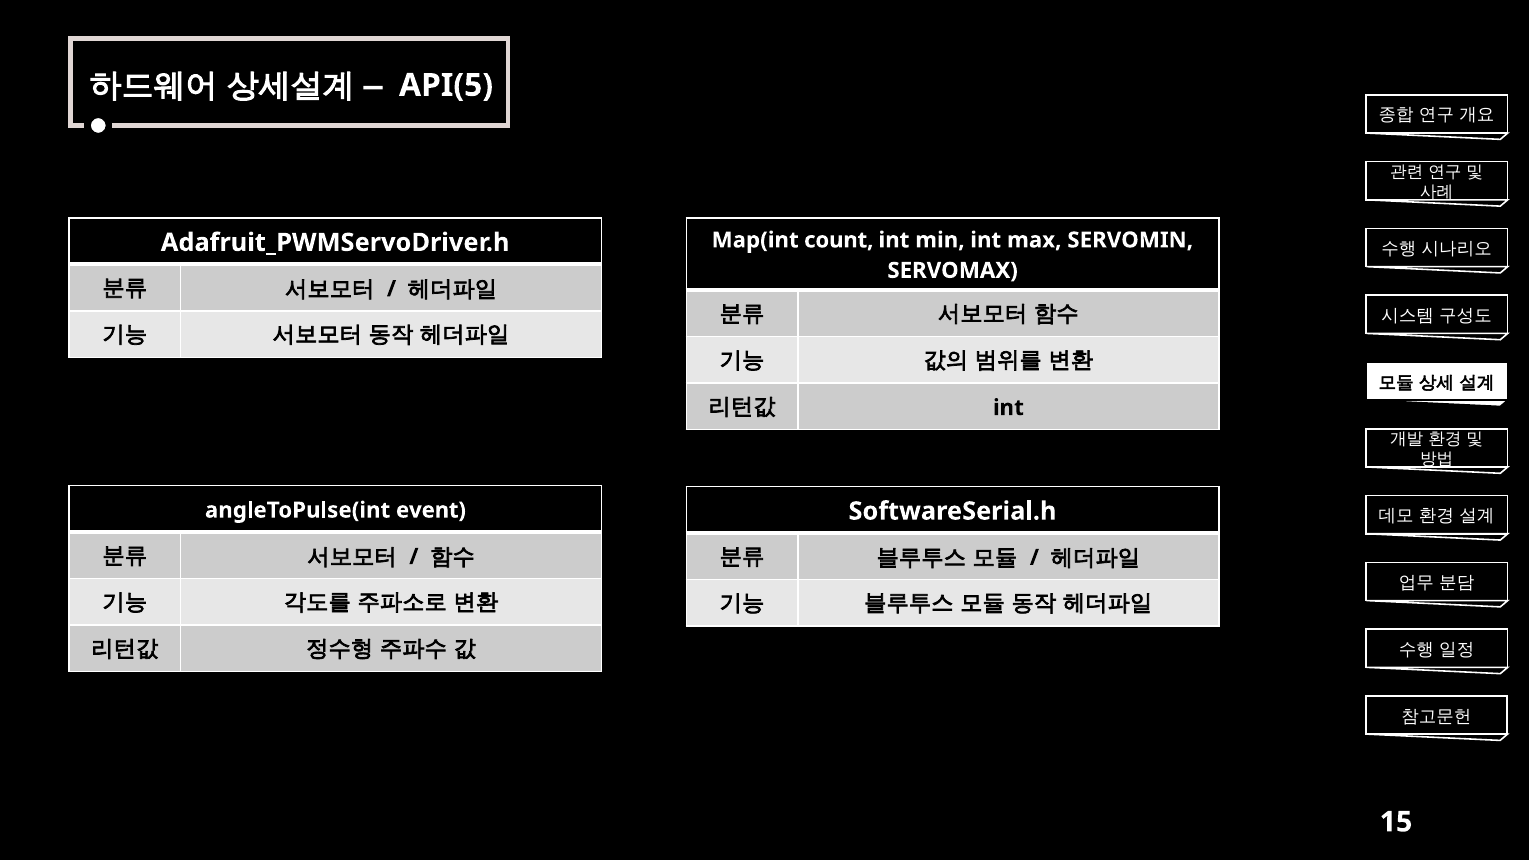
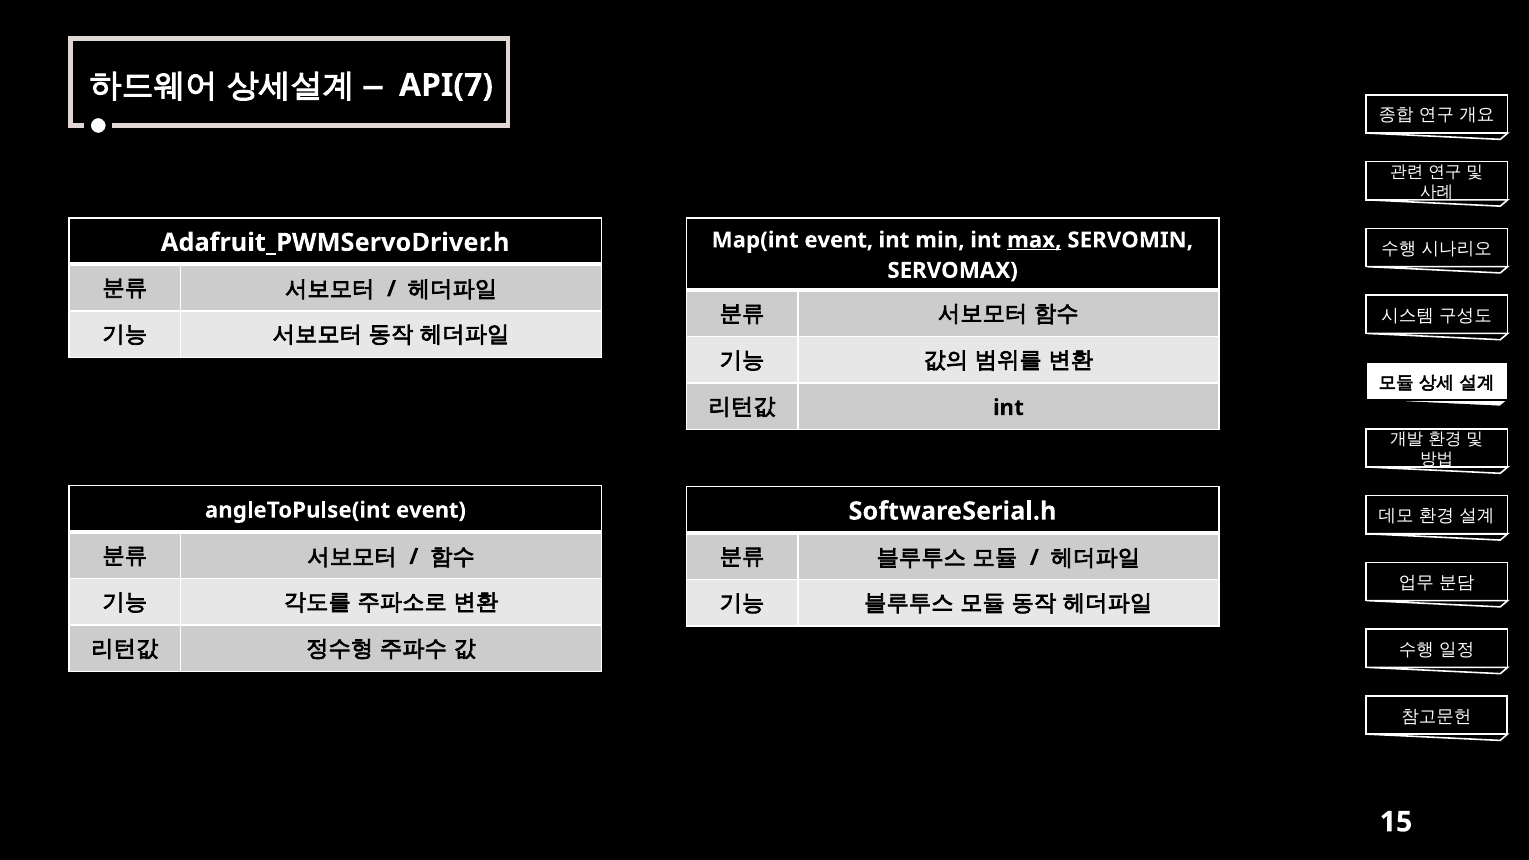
API(5: API(5 -> API(7
Map(int count: count -> event
max underline: none -> present
